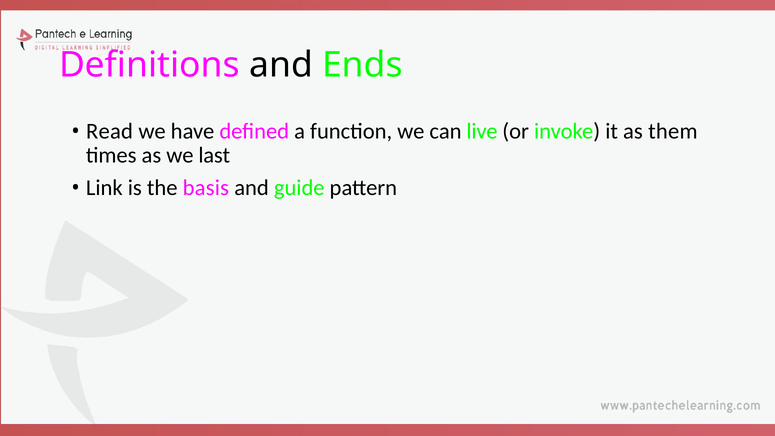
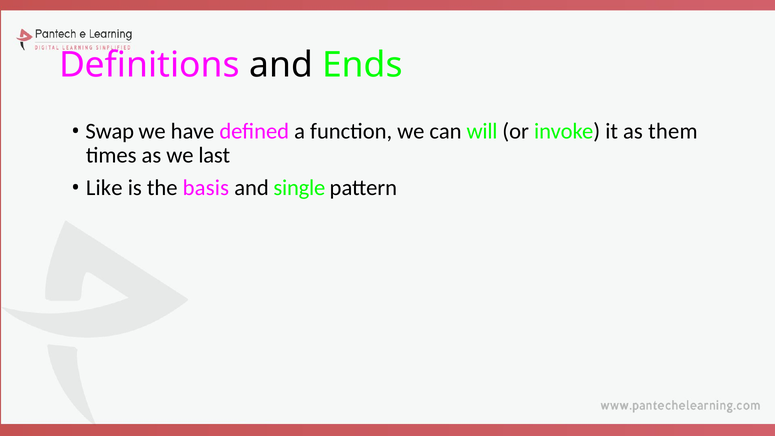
Read: Read -> Swap
live: live -> will
Link: Link -> Like
guide: guide -> single
